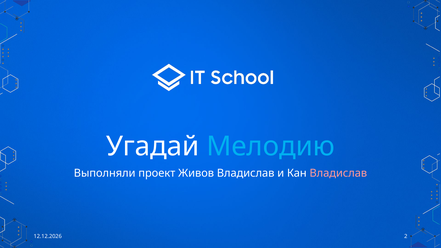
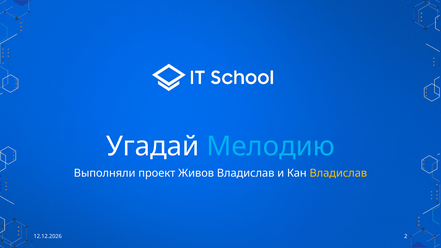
Владислав at (338, 173) colour: pink -> yellow
